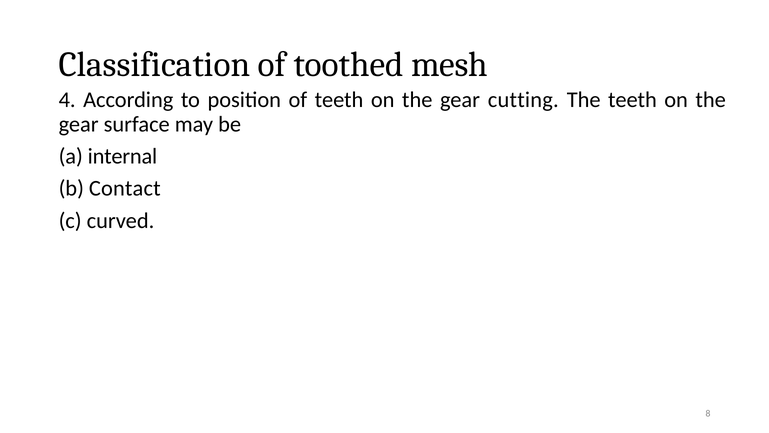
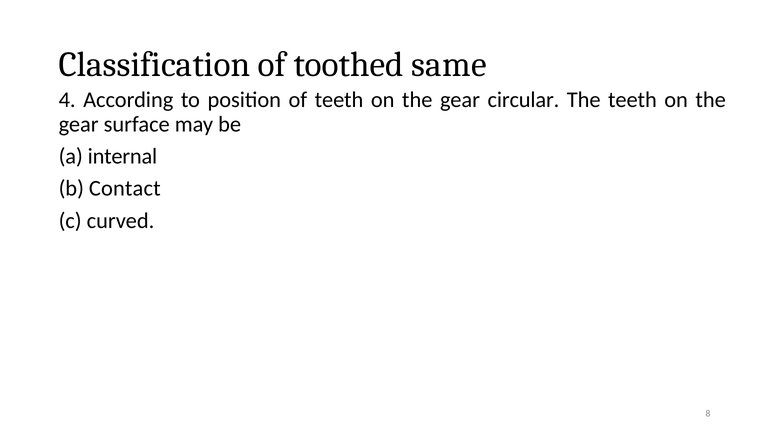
mesh: mesh -> same
cutting: cutting -> circular
